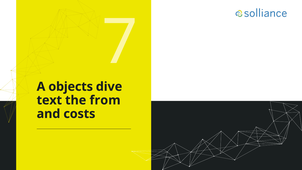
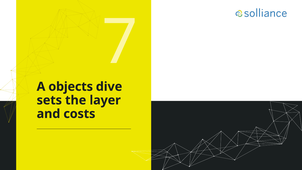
text: text -> sets
from: from -> layer
